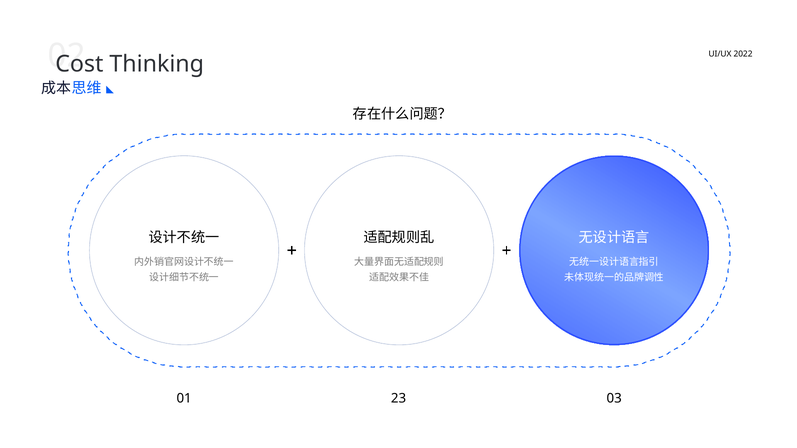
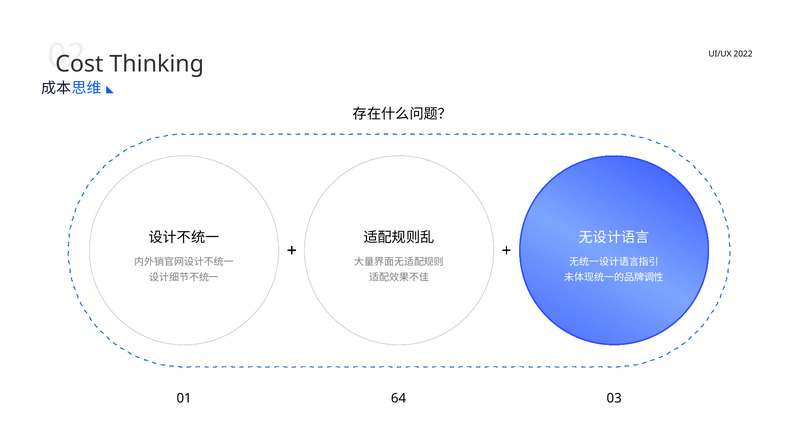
23: 23 -> 64
